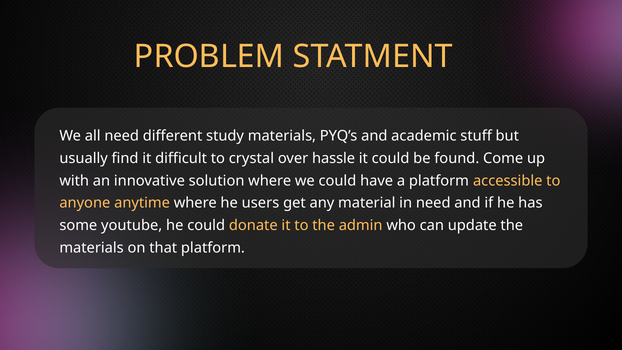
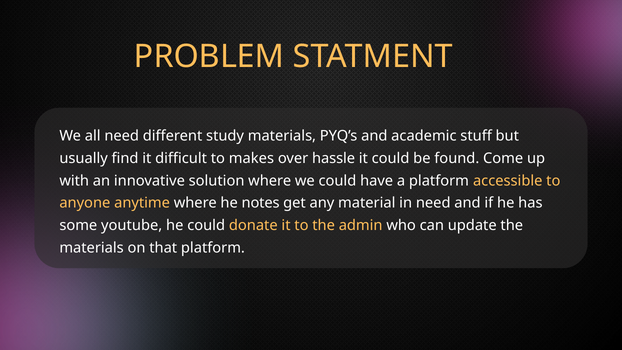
crystal: crystal -> makes
users: users -> notes
